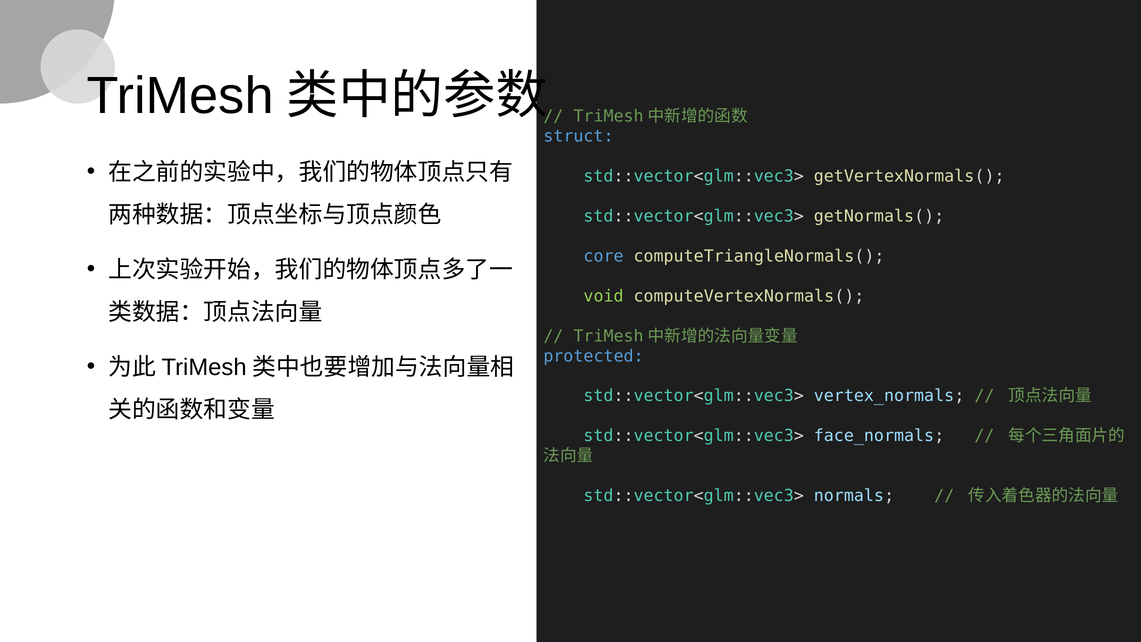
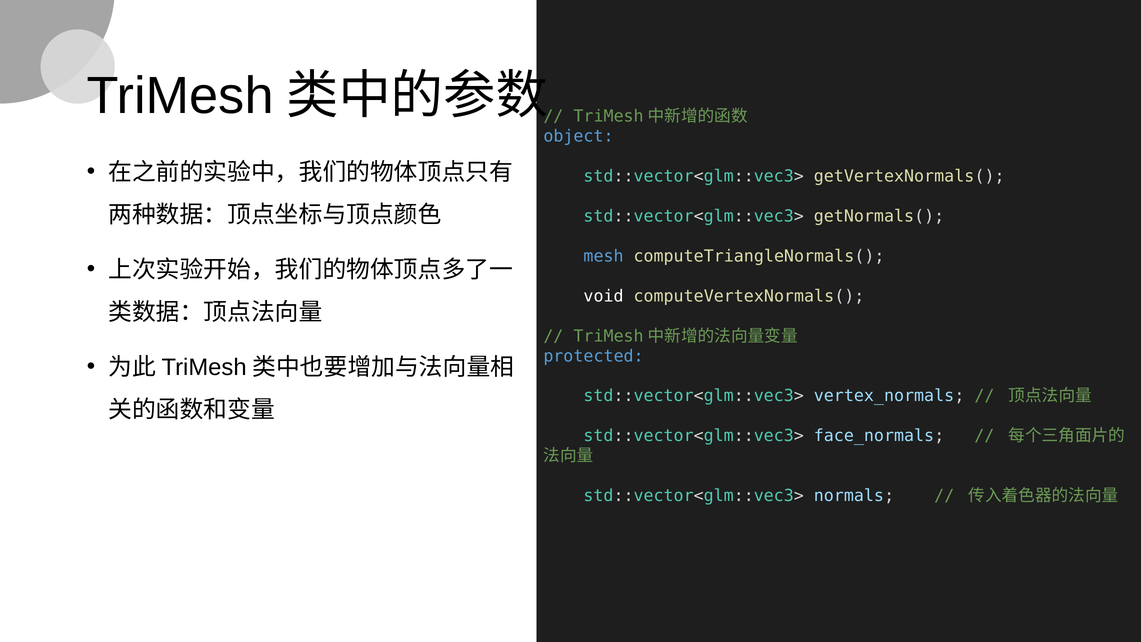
struct: struct -> object
core: core -> mesh
void colour: light green -> white
